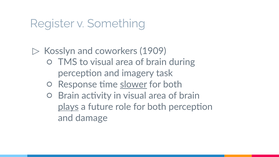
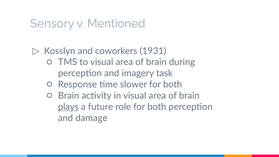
Register: Register -> Sensory
Something: Something -> Mentioned
1909: 1909 -> 1931
slower underline: present -> none
